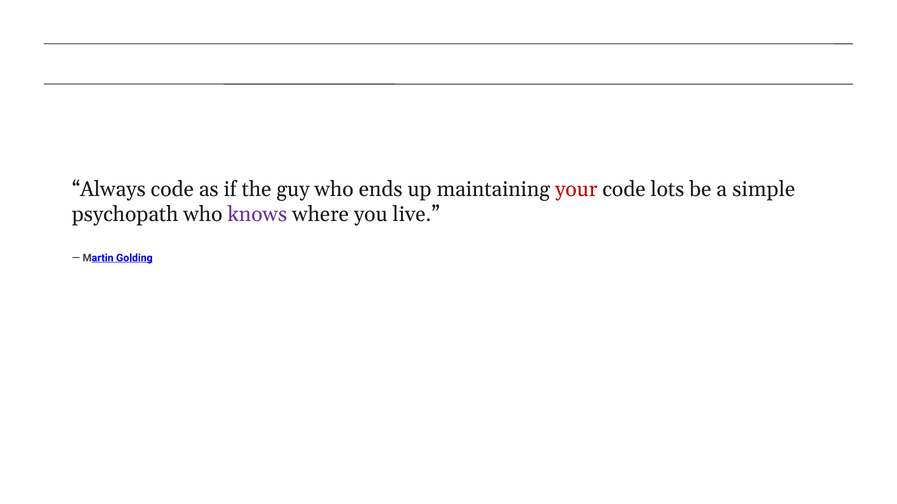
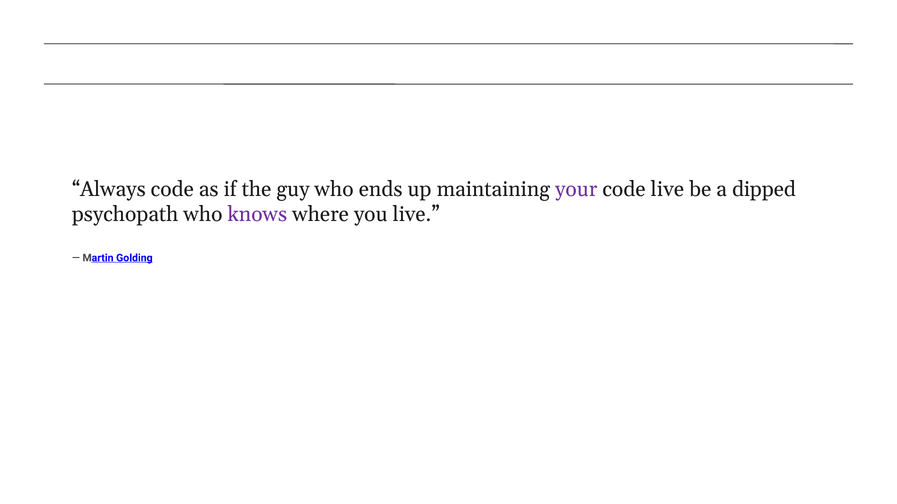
your colour: red -> purple
code lots: lots -> live
simple: simple -> dipped
